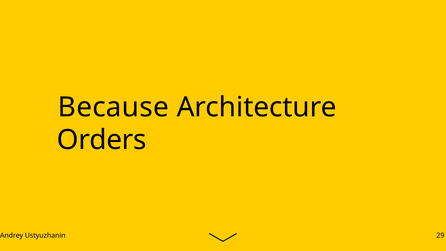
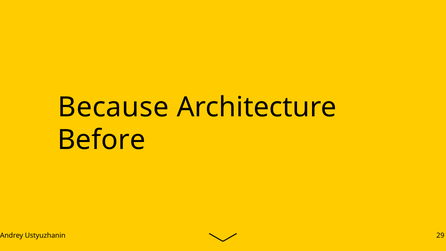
Orders: Orders -> Before
